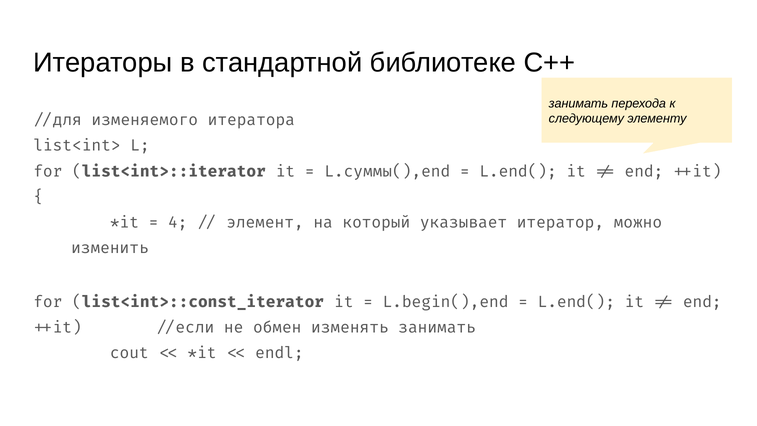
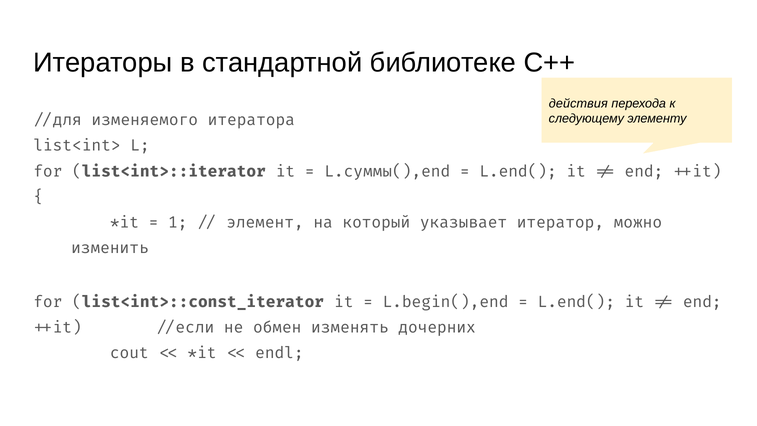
занимать at (578, 103): занимать -> действия
4: 4 -> 1
изменять занимать: занимать -> дочерних
